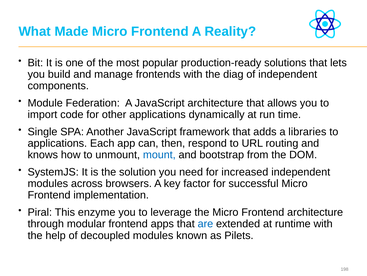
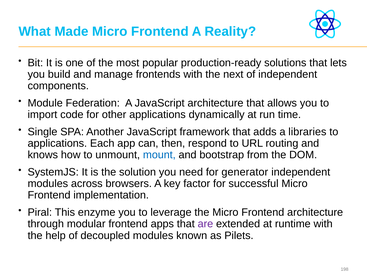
diag: diag -> next
increased: increased -> generator
are colour: blue -> purple
